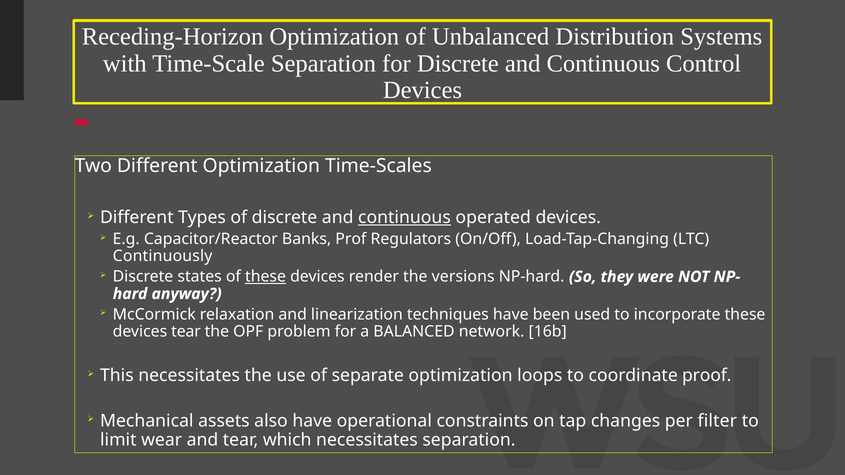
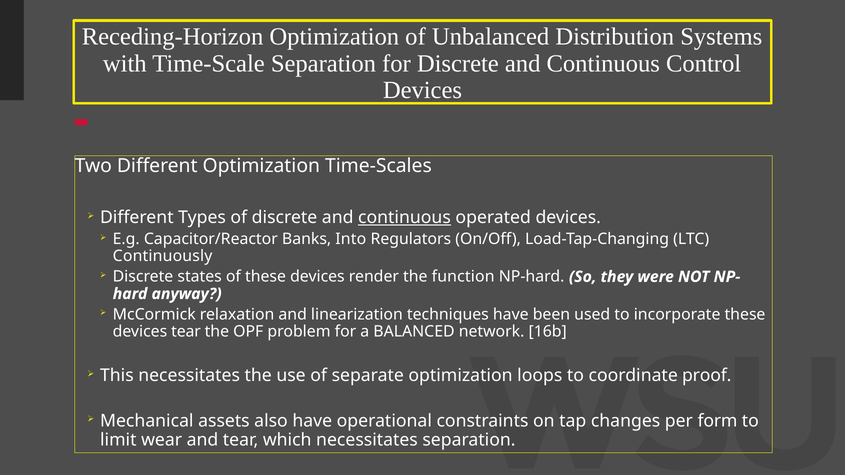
Prof: Prof -> Into
these at (266, 277) underline: present -> none
versions: versions -> function
filter: filter -> form
